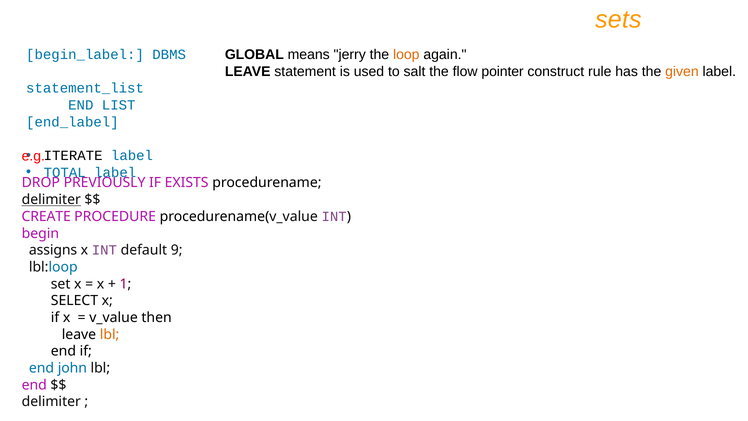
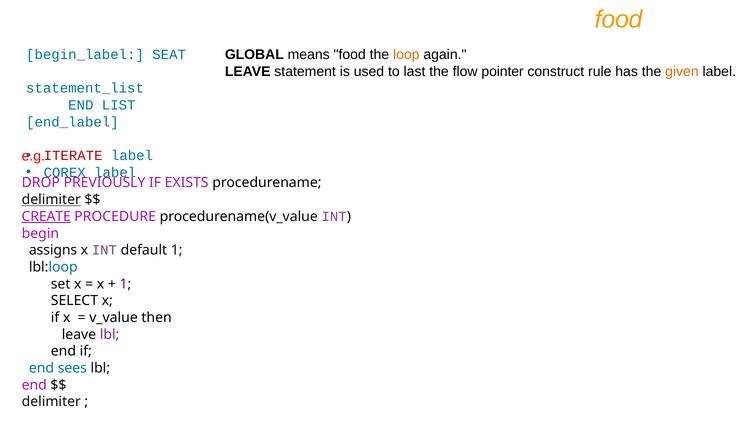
sets at (618, 19): sets -> food
means jerry: jerry -> food
DBMS: DBMS -> SEAT
salt: salt -> last
ITERATE colour: black -> red
TOTAL: TOTAL -> COREX
CREATE underline: none -> present
default 9: 9 -> 1
lbl at (110, 334) colour: orange -> purple
john: john -> sees
